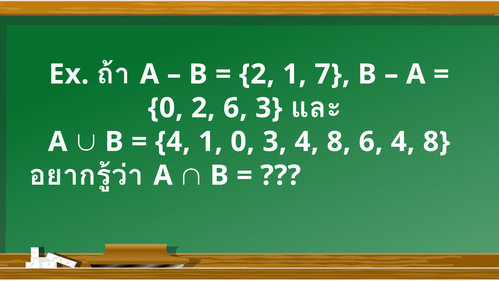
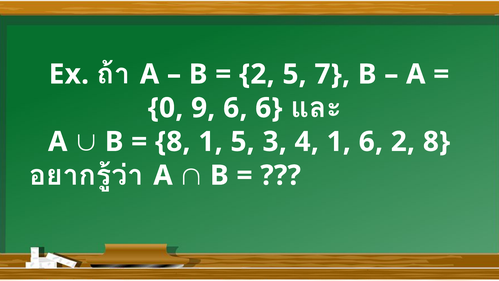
2 1: 1 -> 5
0 2: 2 -> 9
6 3: 3 -> 6
4 at (173, 142): 4 -> 8
1 0: 0 -> 5
3 4 8: 8 -> 1
6 4: 4 -> 2
